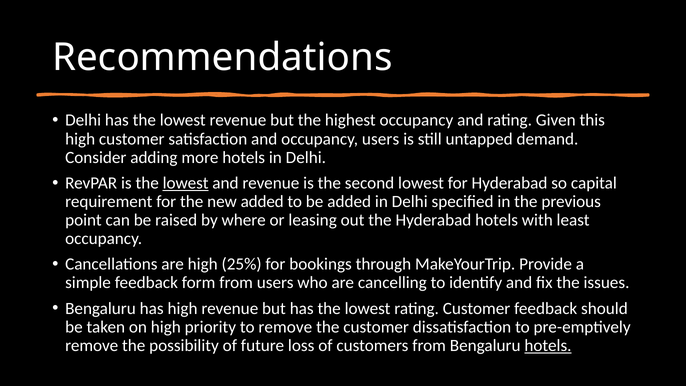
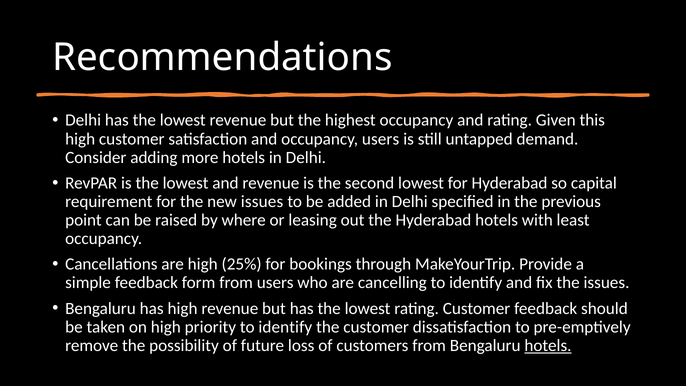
lowest at (186, 183) underline: present -> none
new added: added -> issues
priority to remove: remove -> identify
